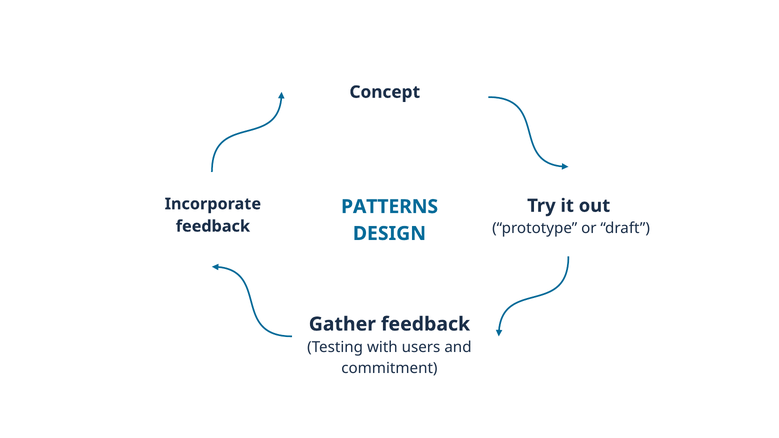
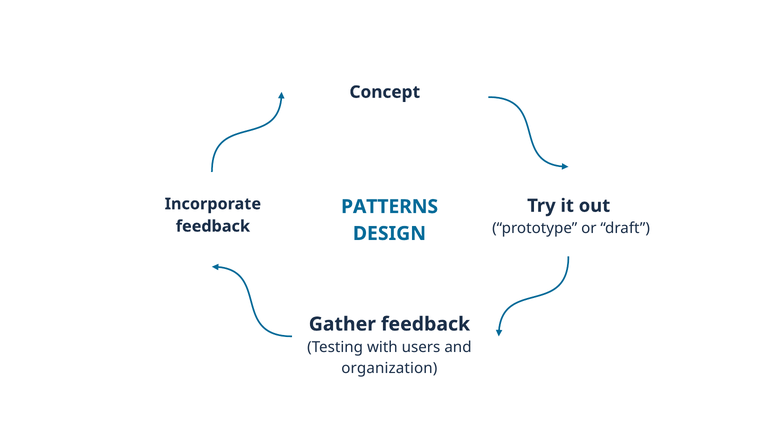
commitment: commitment -> organization
